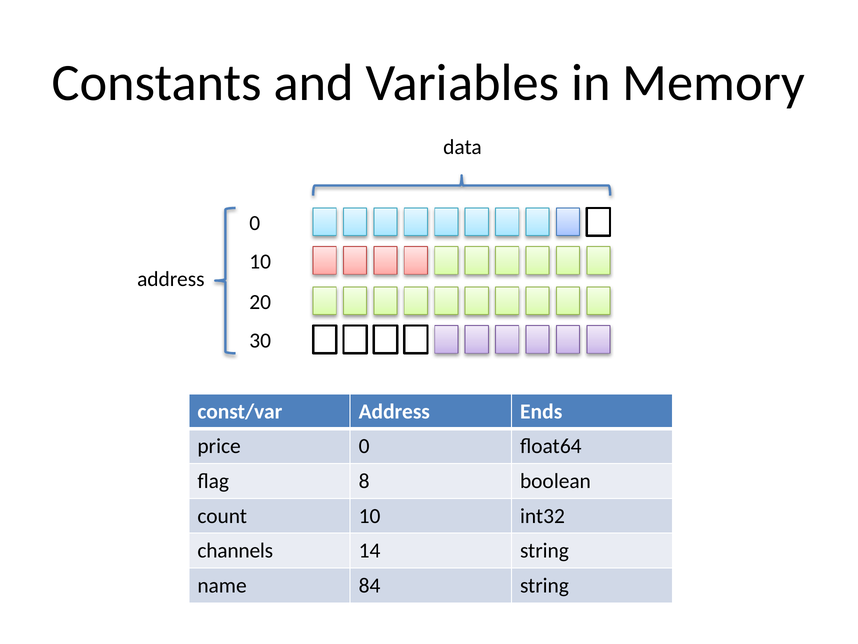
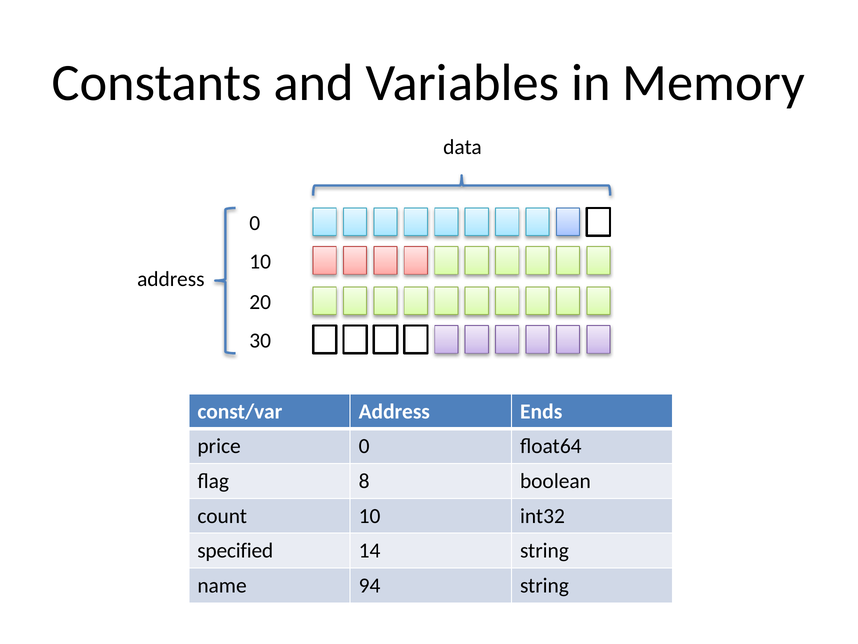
channels: channels -> specified
84: 84 -> 94
